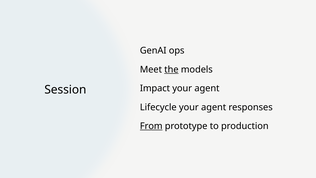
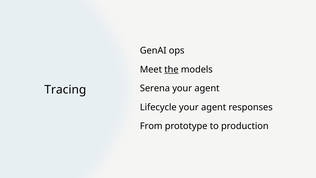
Impact: Impact -> Serena
Session: Session -> Tracing
From underline: present -> none
